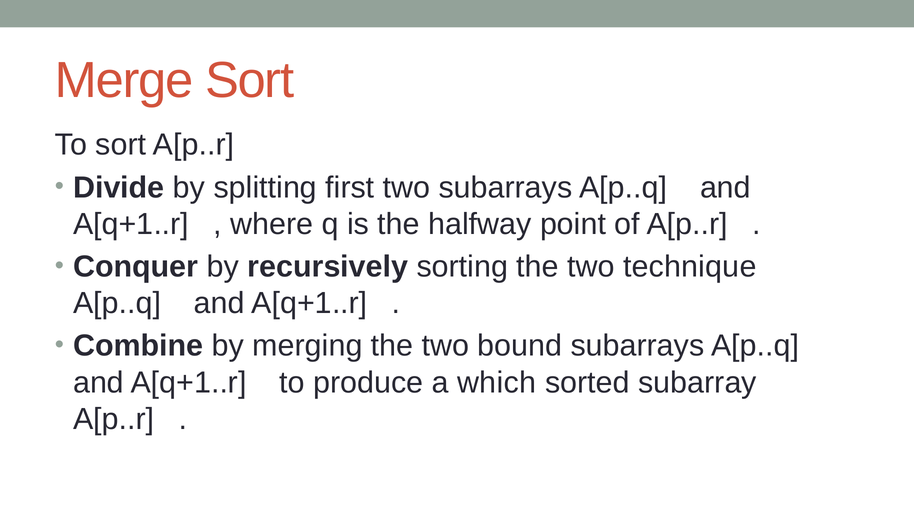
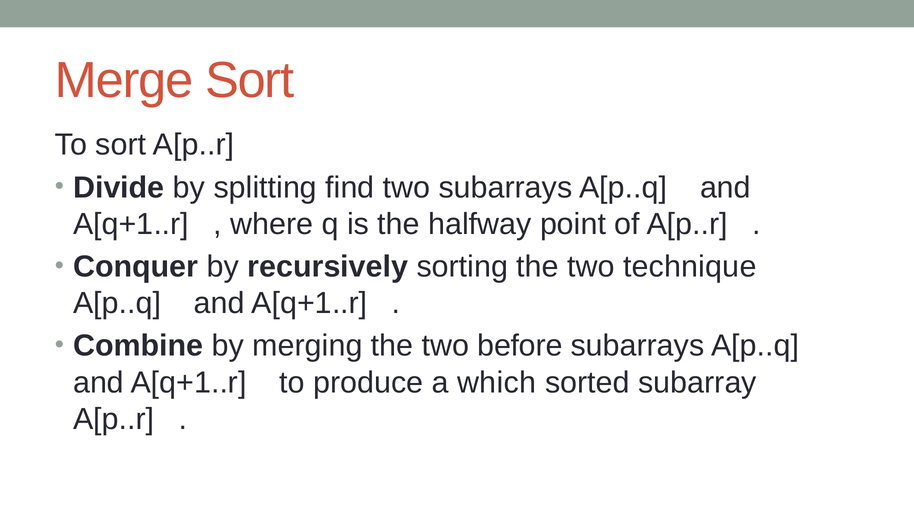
first: first -> find
bound: bound -> before
